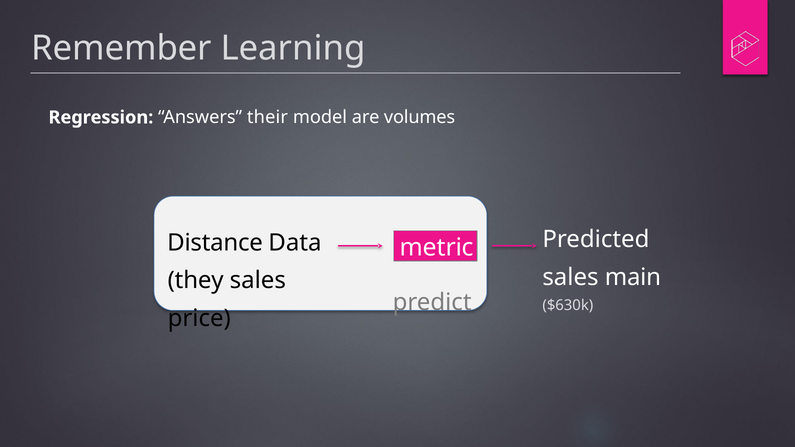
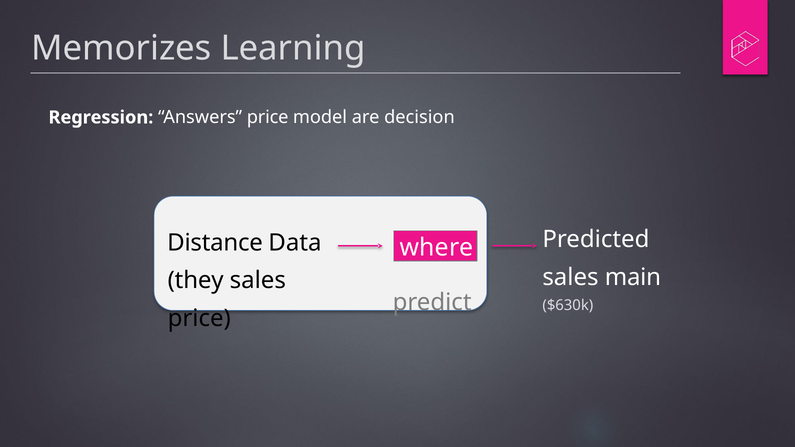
Remember: Remember -> Memorizes
Answers their: their -> price
volumes: volumes -> decision
metric: metric -> where
